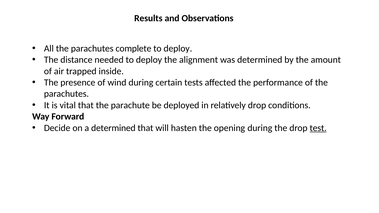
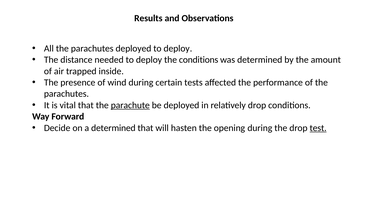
parachutes complete: complete -> deployed
the alignment: alignment -> conditions
parachute underline: none -> present
